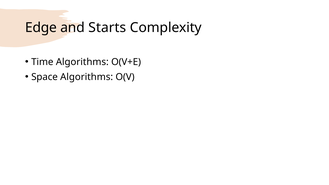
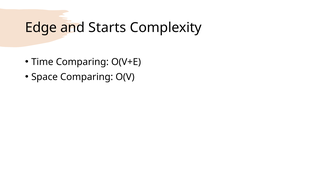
Time Algorithms: Algorithms -> Comparing
Space Algorithms: Algorithms -> Comparing
